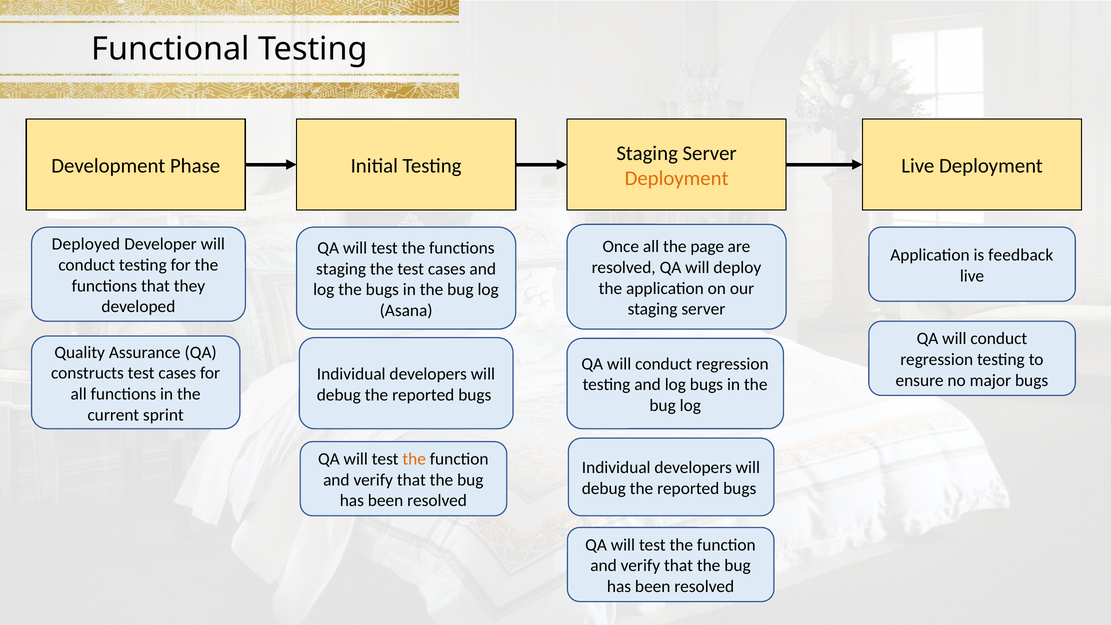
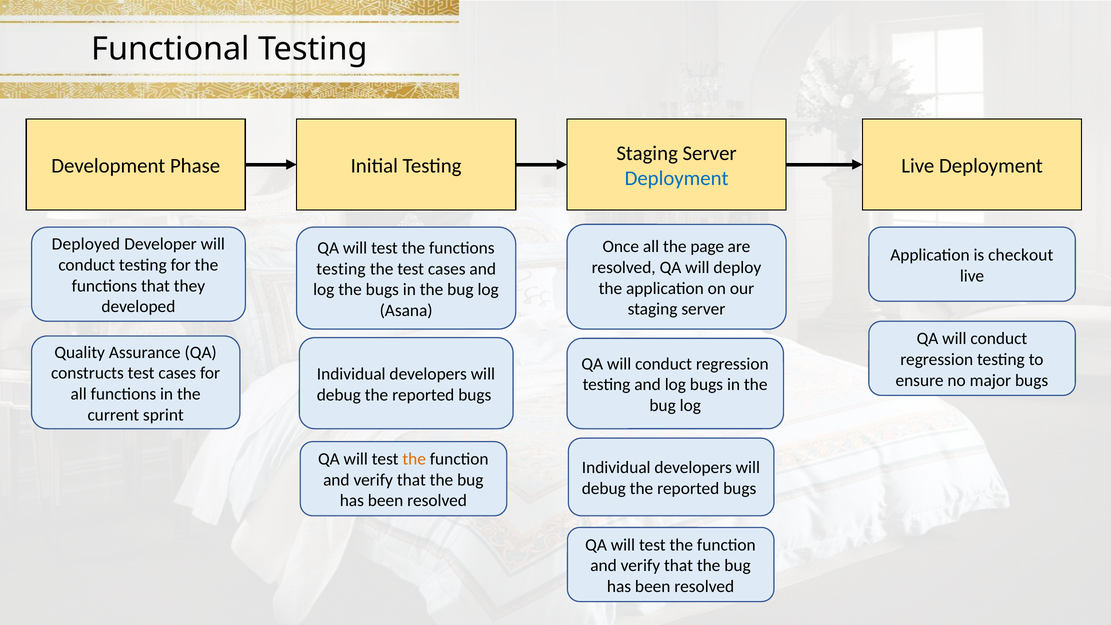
Deployment at (677, 178) colour: orange -> blue
feedback: feedback -> checkout
staging at (341, 269): staging -> testing
